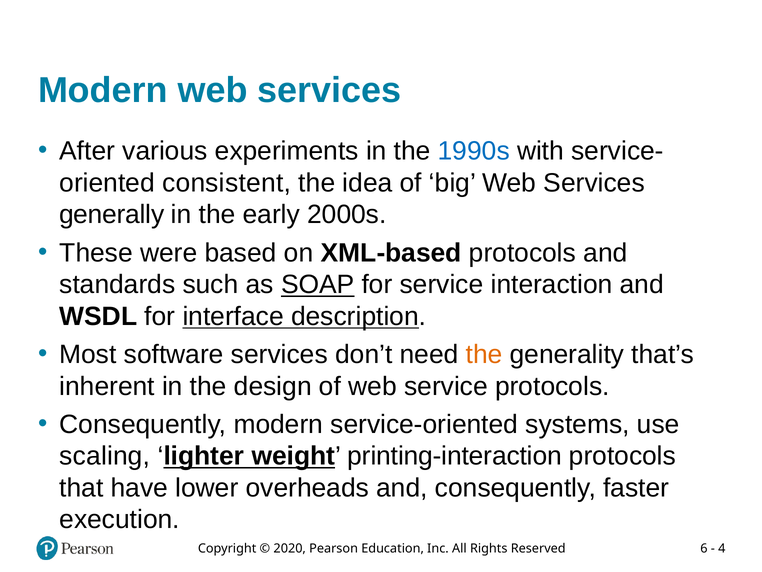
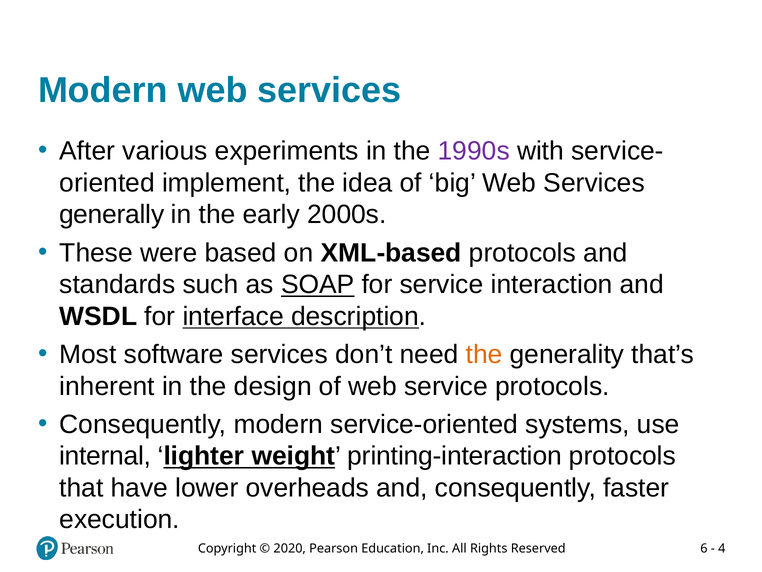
1990s colour: blue -> purple
consistent: consistent -> implement
scaling: scaling -> internal
